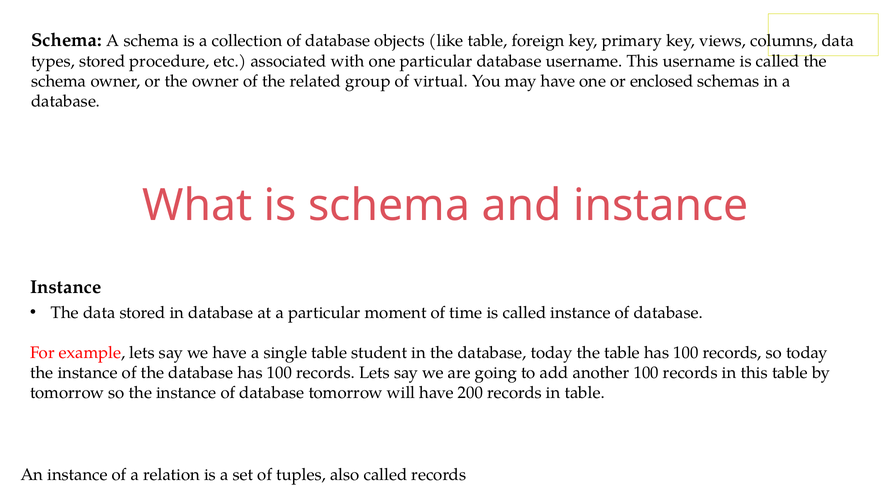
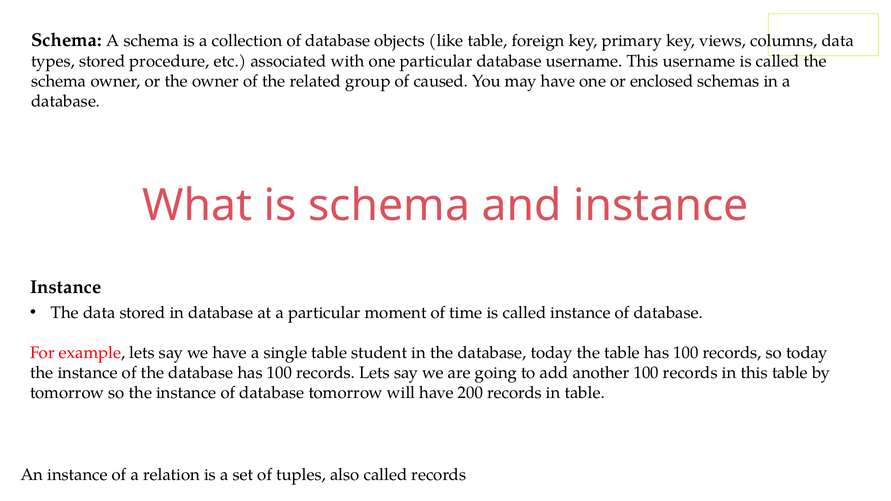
virtual: virtual -> caused
